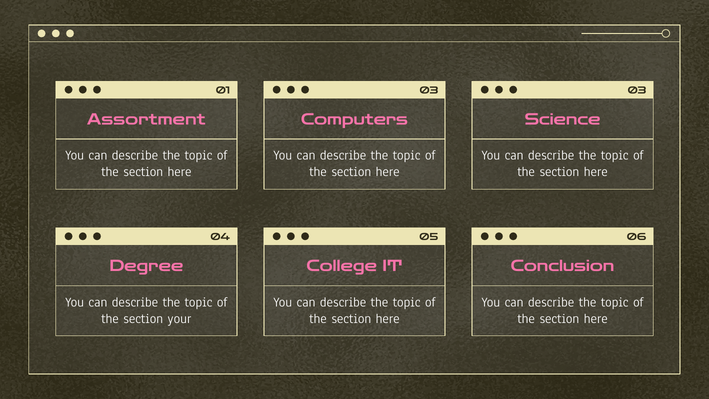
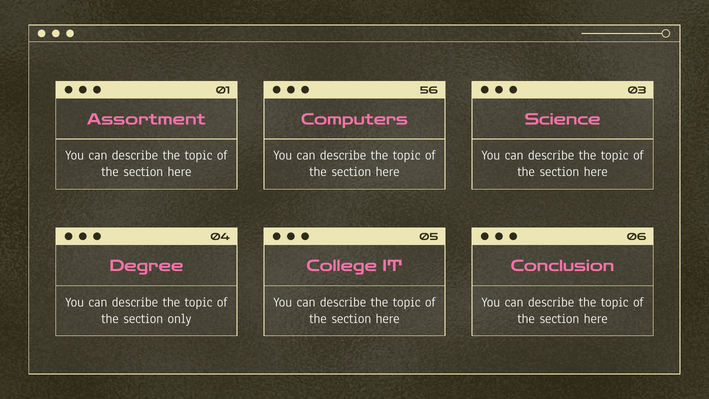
01 03: 03 -> 56
your: your -> only
